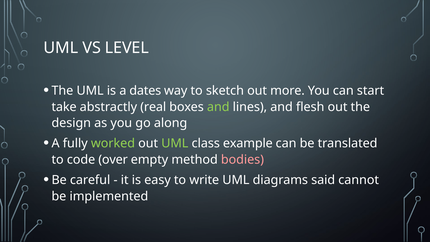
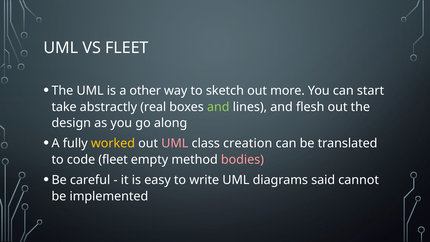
VS LEVEL: LEVEL -> FLEET
dates: dates -> other
worked colour: light green -> yellow
UML at (175, 143) colour: light green -> pink
example: example -> creation
code over: over -> fleet
